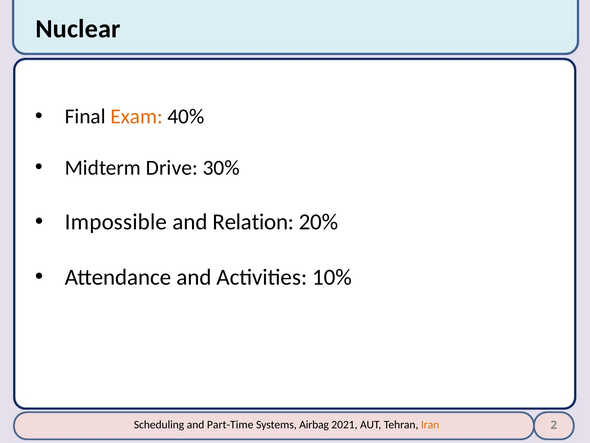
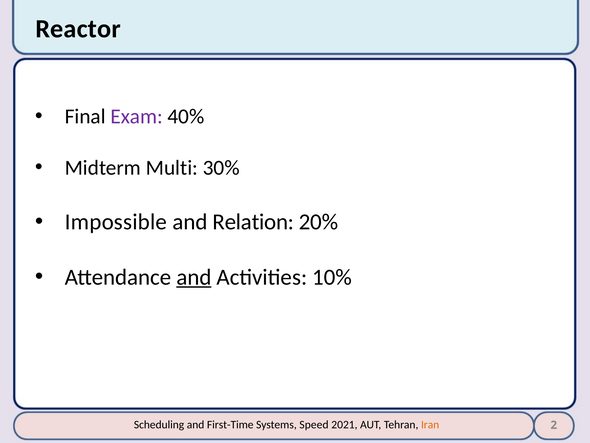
Nuclear: Nuclear -> Reactor
Exam colour: orange -> purple
Drive: Drive -> Multi
and at (194, 277) underline: none -> present
Part-Time: Part-Time -> First-Time
Airbag: Airbag -> Speed
